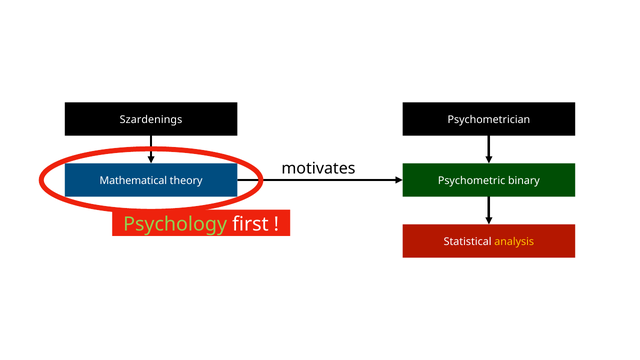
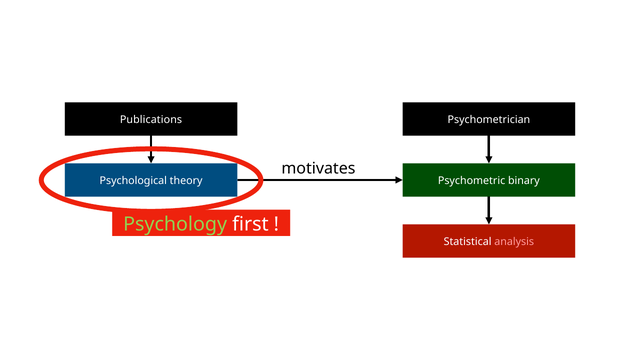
Szardenings: Szardenings -> Publications
Mathematical: Mathematical -> Psychological
analysis colour: yellow -> pink
